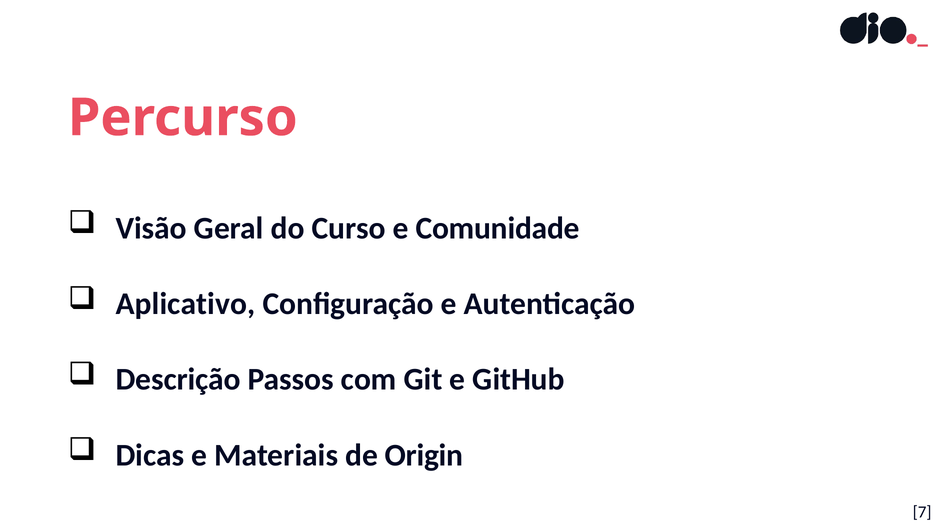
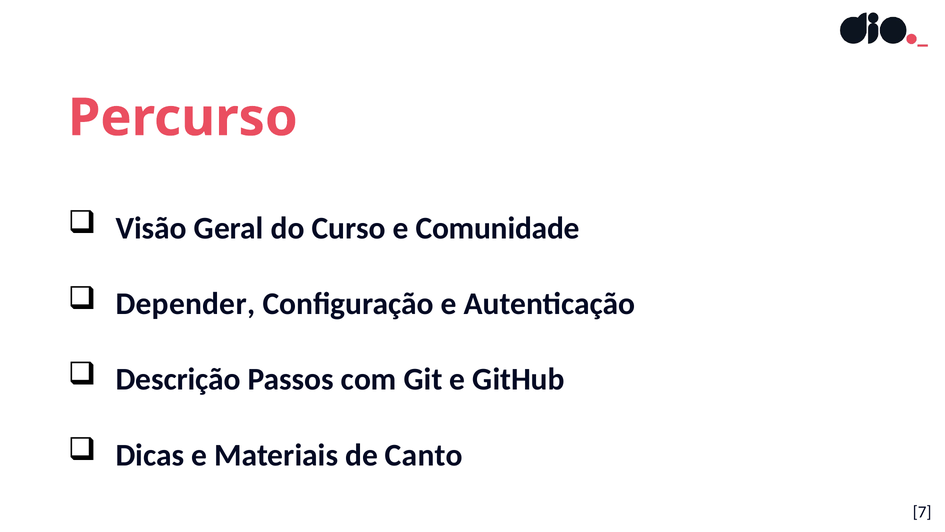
Aplicativo: Aplicativo -> Depender
Origin: Origin -> Canto
